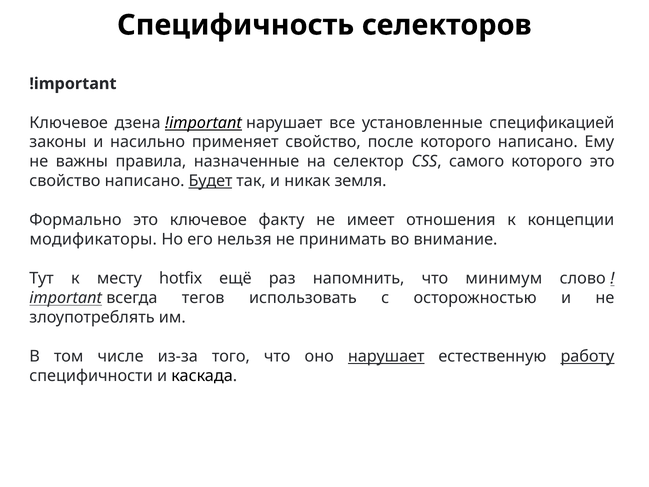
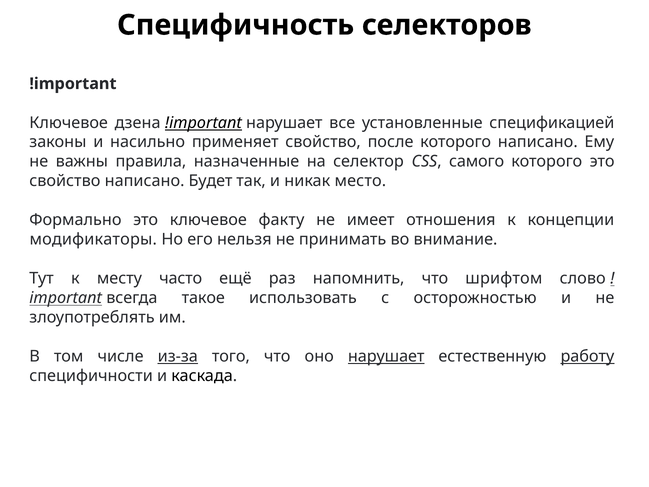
Будет underline: present -> none
земля: земля -> место
hotfix: hotfix -> часто
минимум: минимум -> шрифтом
тегов: тегов -> такое
из-за underline: none -> present
